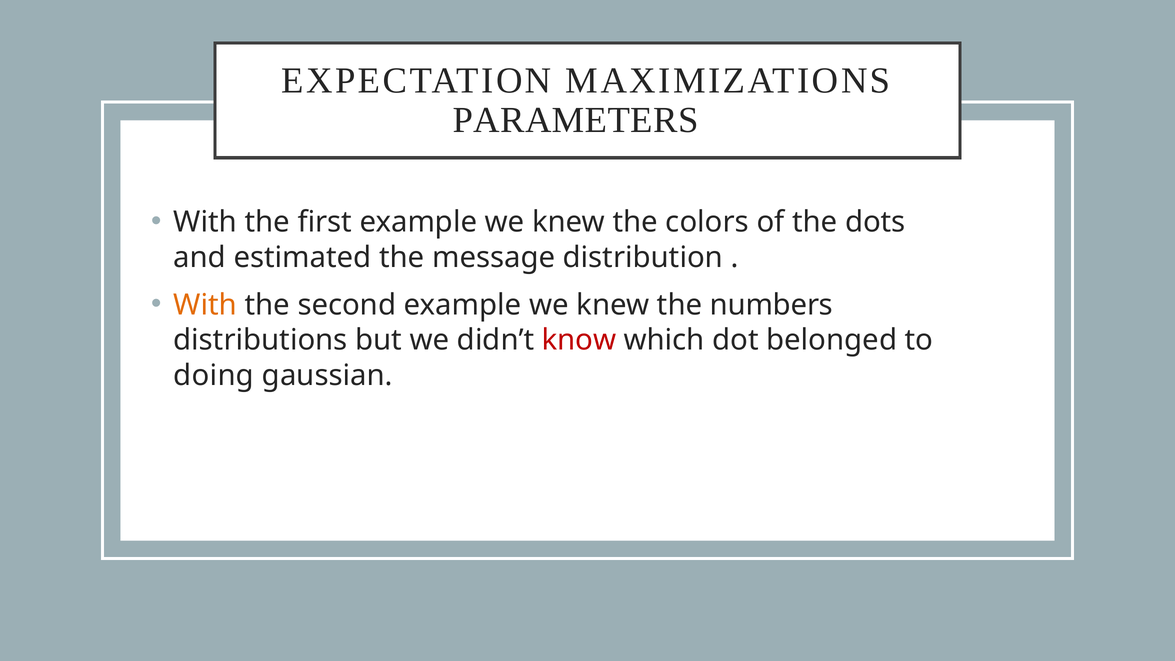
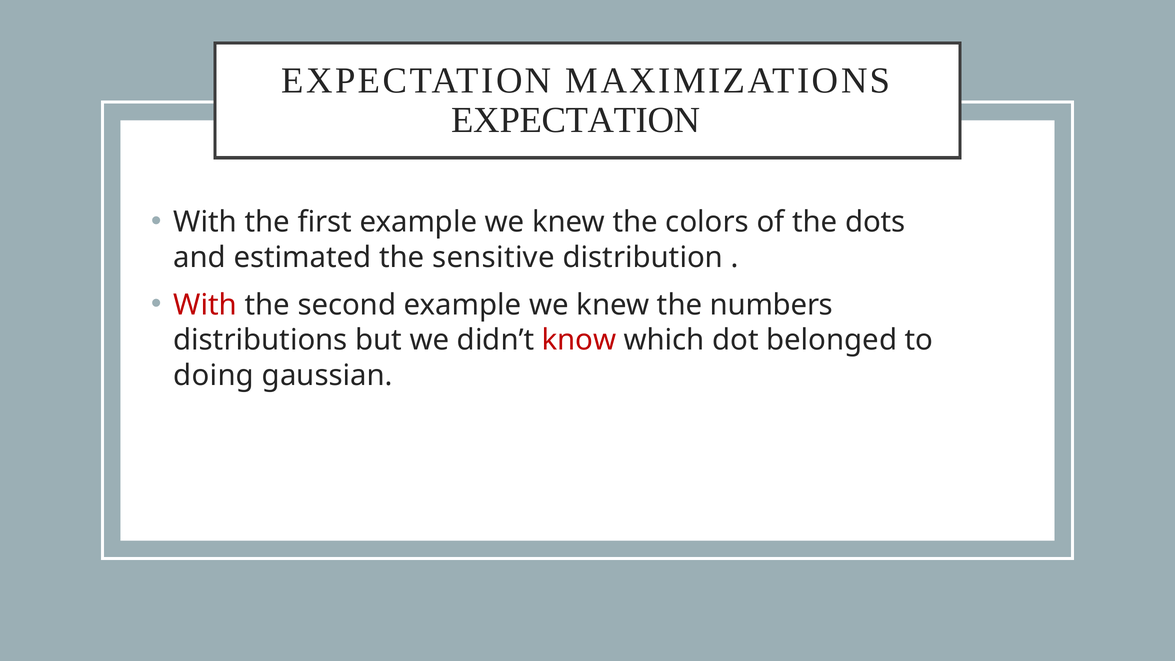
PARAMETERS at (576, 120): PARAMETERS -> EXPECTATION
message: message -> sensitive
With at (205, 305) colour: orange -> red
